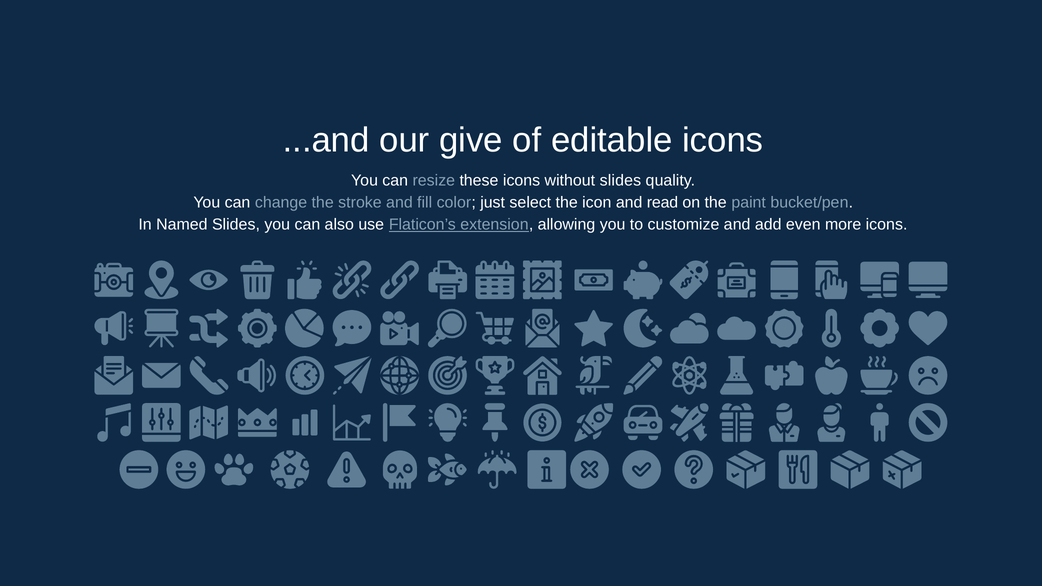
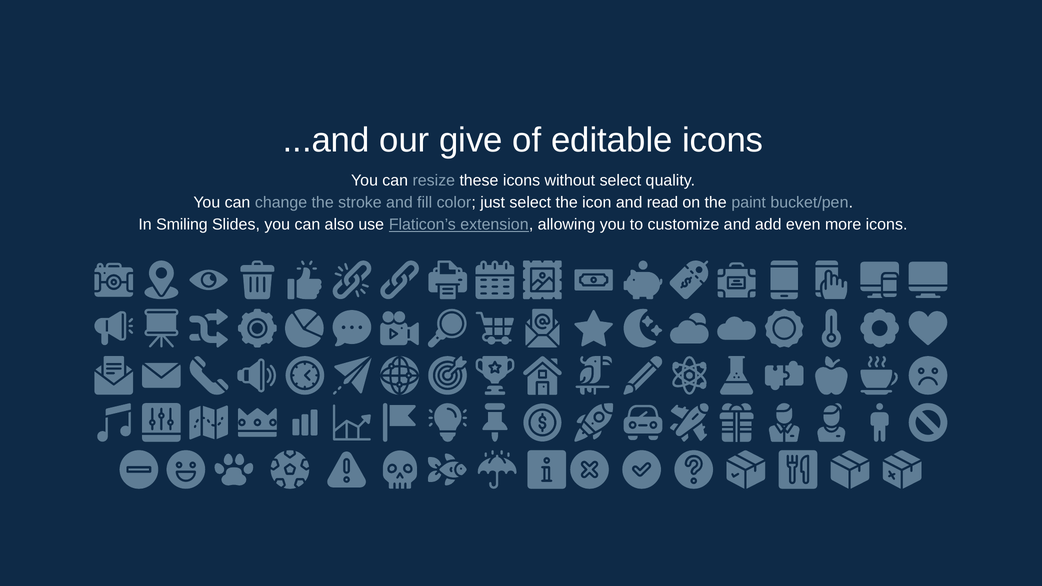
without slides: slides -> select
Named: Named -> Smiling
